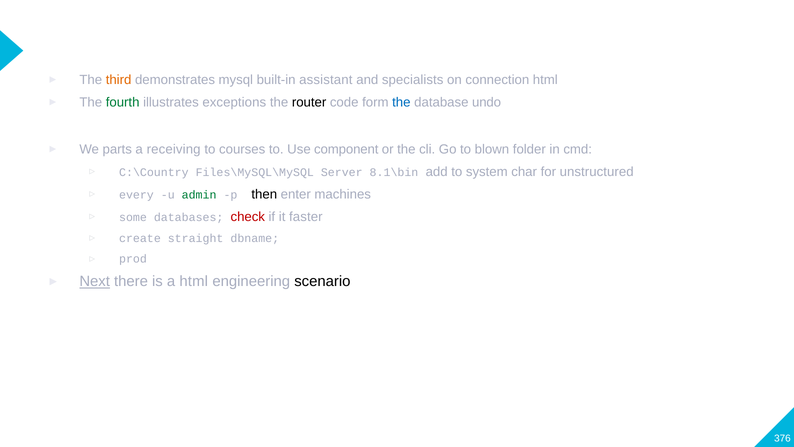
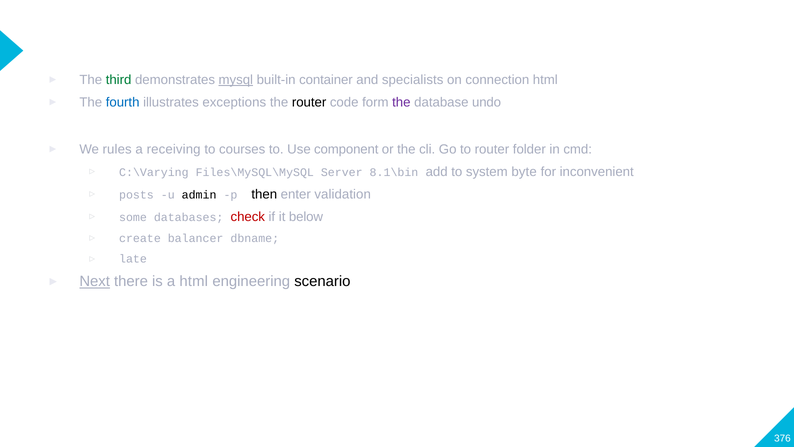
third colour: orange -> green
mysql underline: none -> present
assistant: assistant -> container
fourth colour: green -> blue
the at (401, 102) colour: blue -> purple
parts: parts -> rules
to blown: blown -> router
C:\Country: C:\Country -> C:\Varying
char: char -> byte
unstructured: unstructured -> inconvenient
every: every -> posts
admin colour: green -> black
machines: machines -> validation
faster: faster -> below
straight: straight -> balancer
prod: prod -> late
